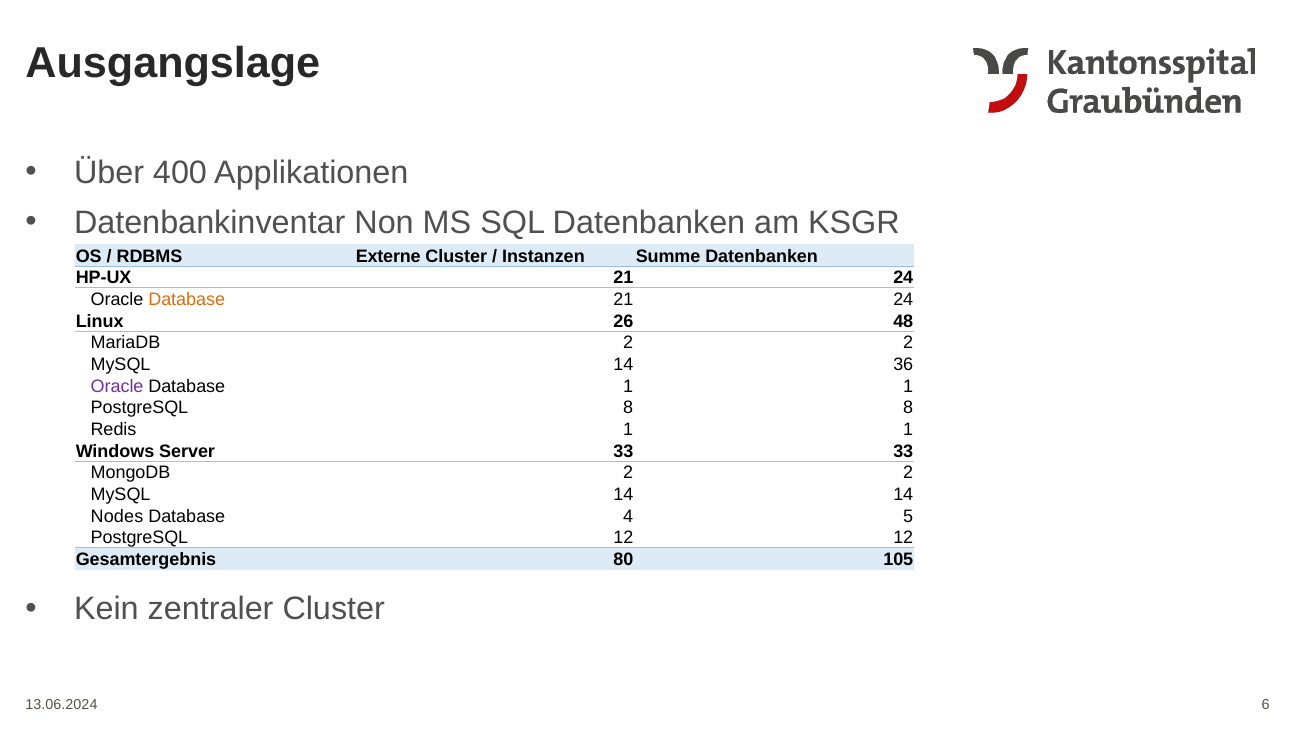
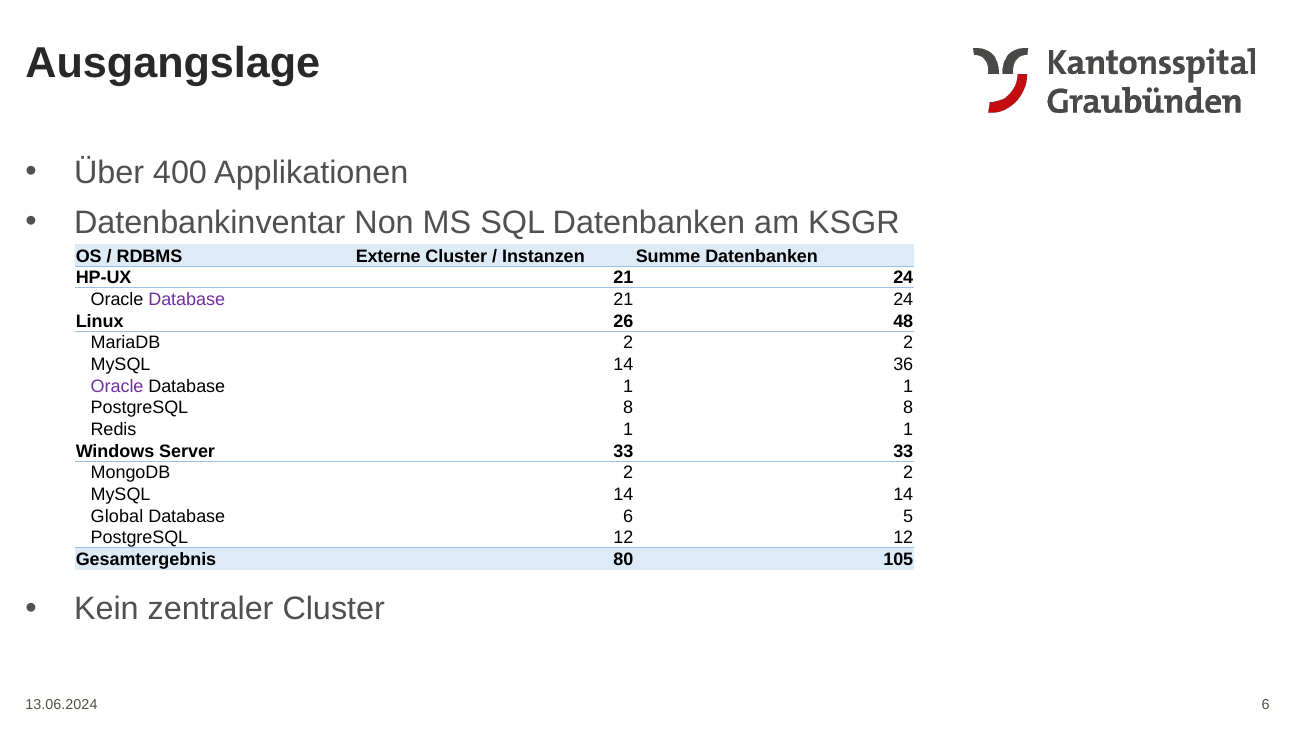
Database at (187, 299) colour: orange -> purple
Nodes: Nodes -> Global
Database 4: 4 -> 6
